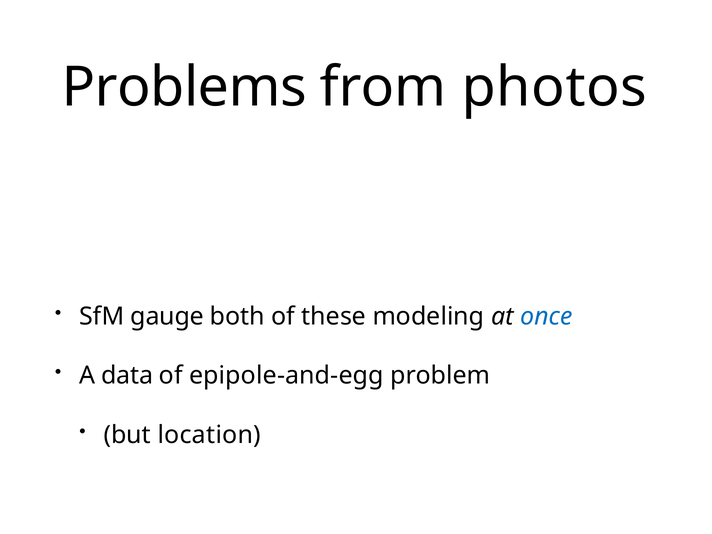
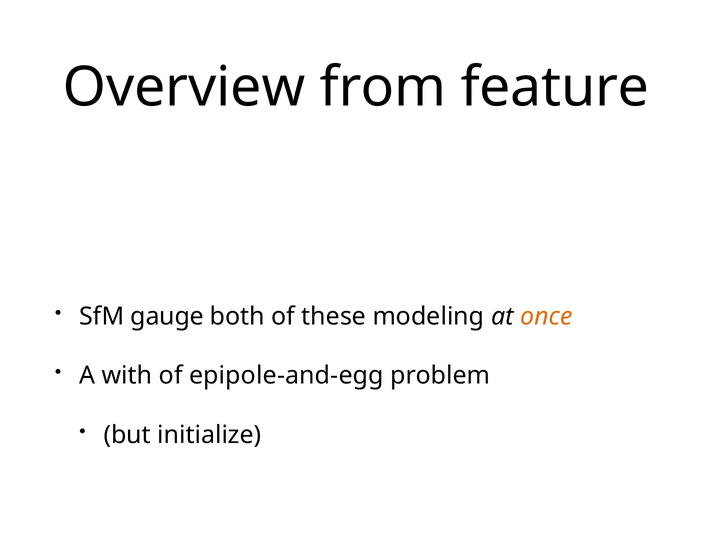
Problems: Problems -> Overview
photos: photos -> feature
once colour: blue -> orange
data: data -> with
location: location -> initialize
